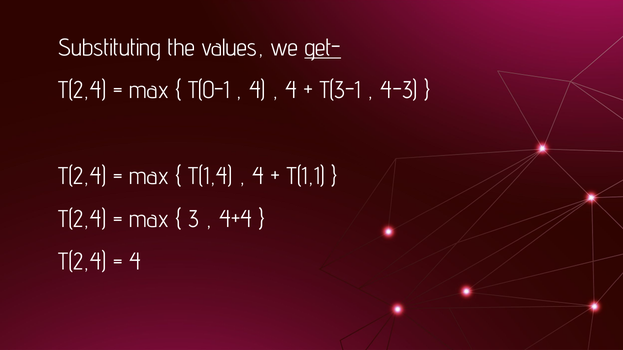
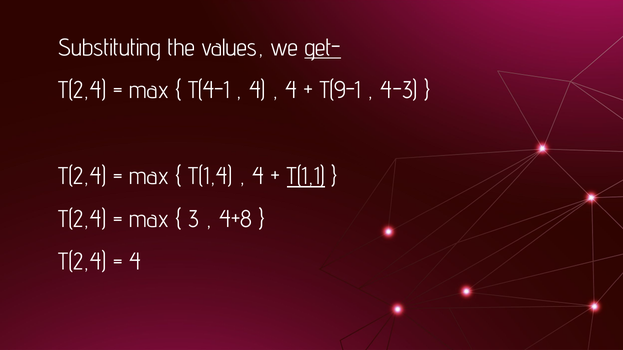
T(0-1: T(0-1 -> T(4-1
T(3-1: T(3-1 -> T(9-1
T(1,1 underline: none -> present
4+4: 4+4 -> 4+8
